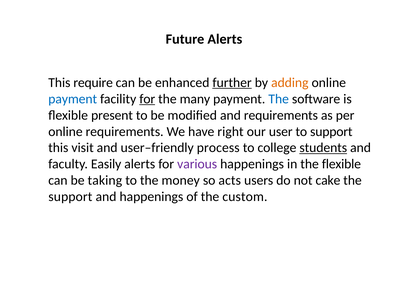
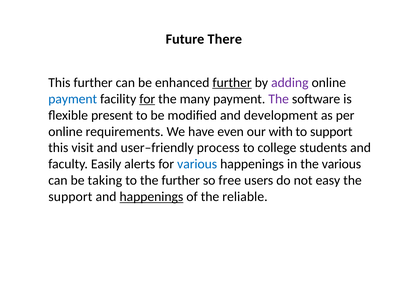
Future Alerts: Alerts -> There
This require: require -> further
adding colour: orange -> purple
The at (279, 99) colour: blue -> purple
and requirements: requirements -> development
right: right -> even
user: user -> with
students underline: present -> none
various at (197, 164) colour: purple -> blue
the flexible: flexible -> various
the money: money -> further
acts: acts -> free
cake: cake -> easy
happenings at (151, 197) underline: none -> present
custom: custom -> reliable
